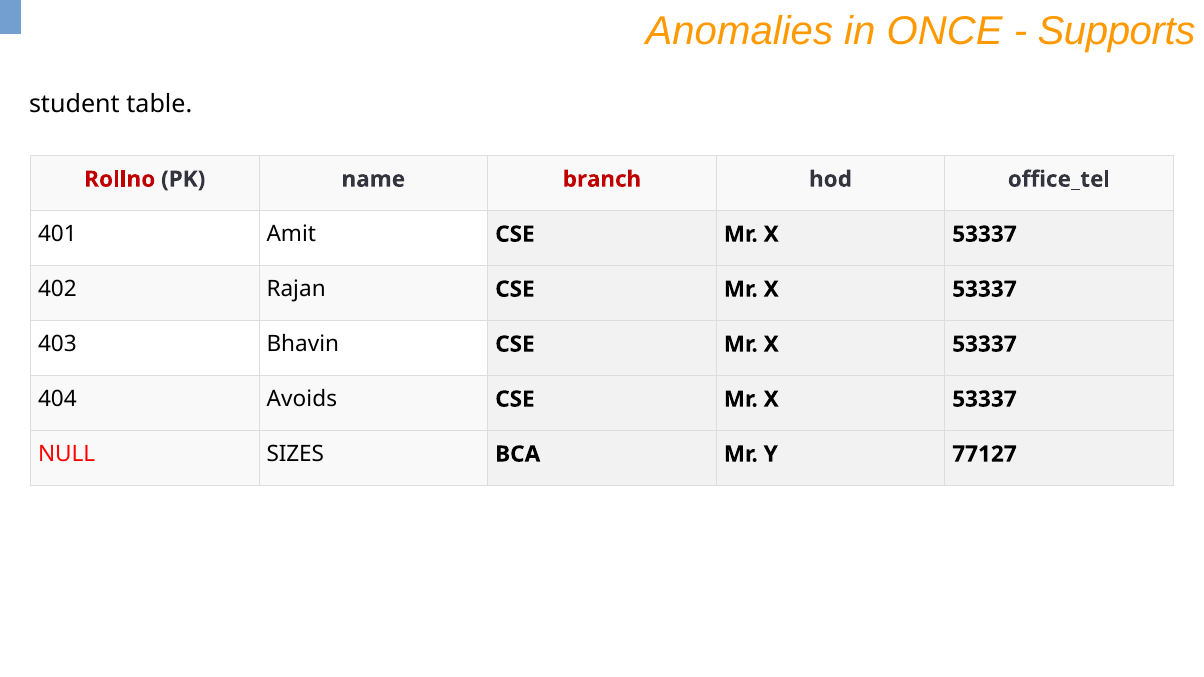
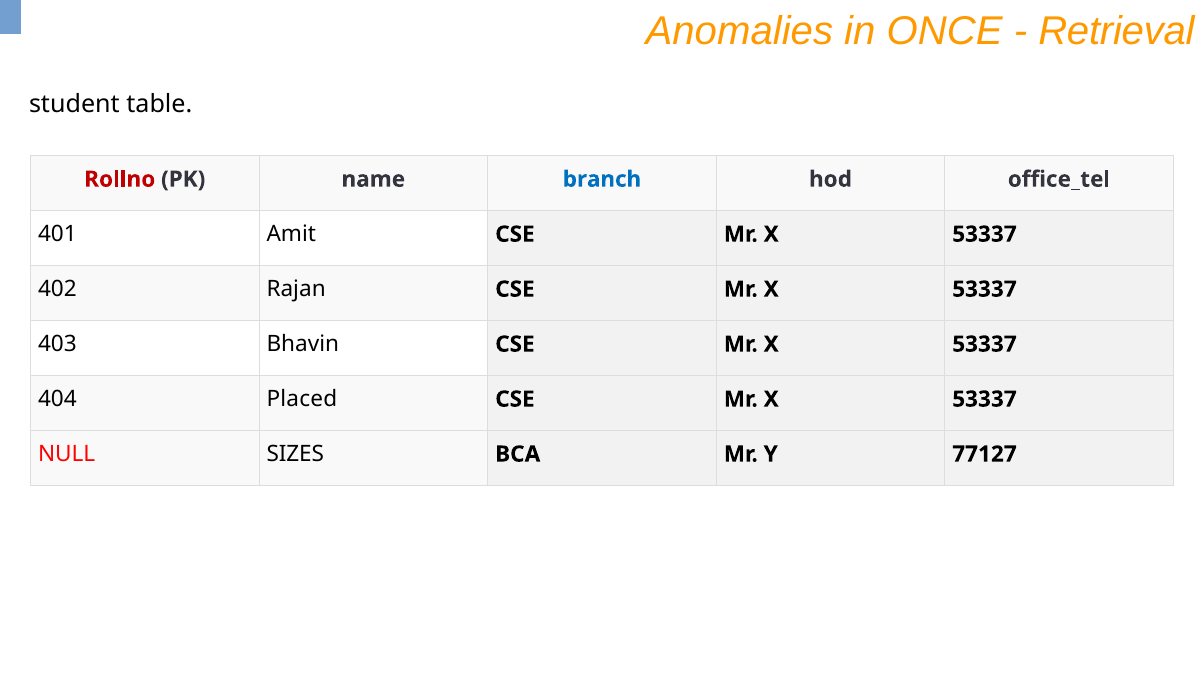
Supports: Supports -> Retrieval
branch colour: red -> blue
Avoids: Avoids -> Placed
